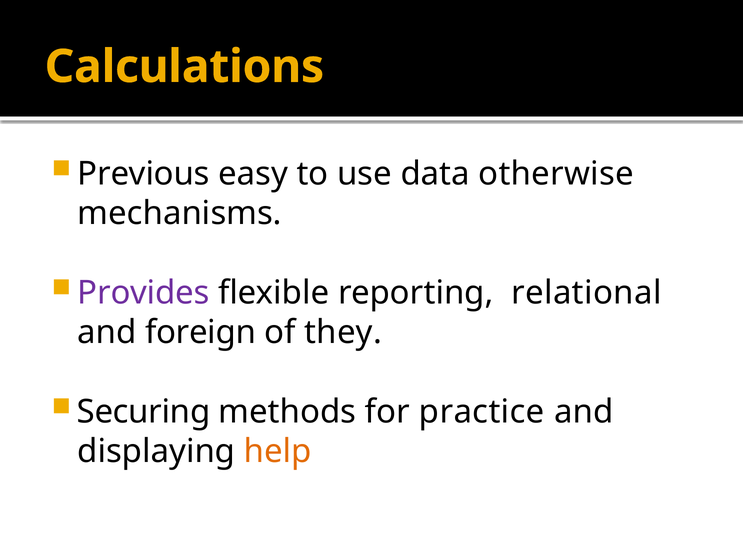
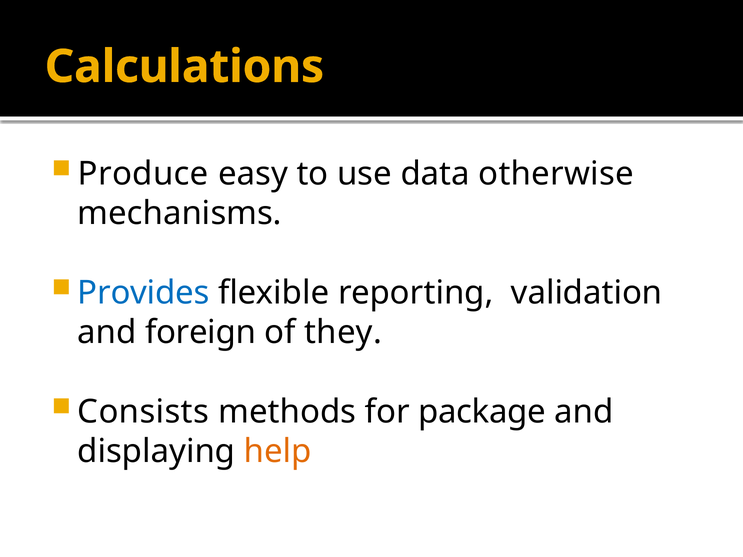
Previous: Previous -> Produce
Provides colour: purple -> blue
relational: relational -> validation
Securing: Securing -> Consists
practice: practice -> package
